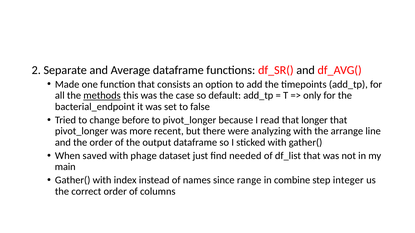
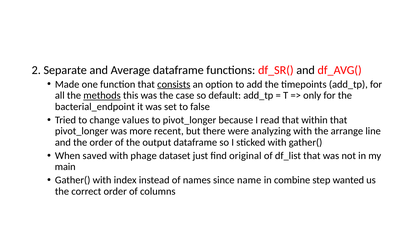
consists underline: none -> present
before: before -> values
longer: longer -> within
needed: needed -> original
range: range -> name
integer: integer -> wanted
